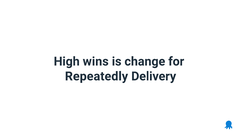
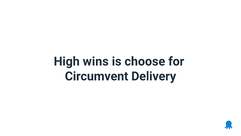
change: change -> choose
Repeatedly: Repeatedly -> Circumvent
